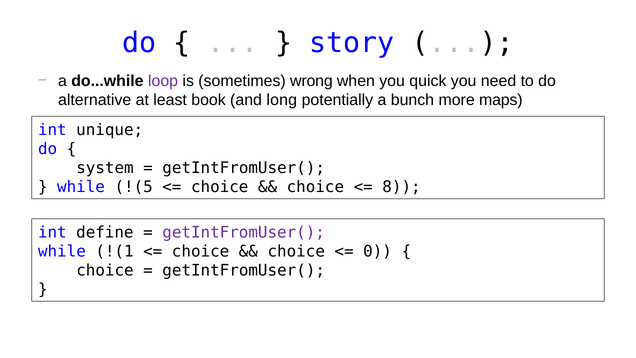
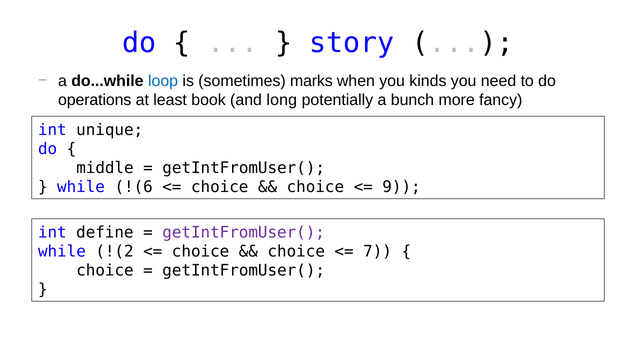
loop colour: purple -> blue
wrong: wrong -> marks
quick: quick -> kinds
alternative: alternative -> operations
maps: maps -> fancy
system: system -> middle
!(5: !(5 -> !(6
8: 8 -> 9
!(1: !(1 -> !(2
0: 0 -> 7
